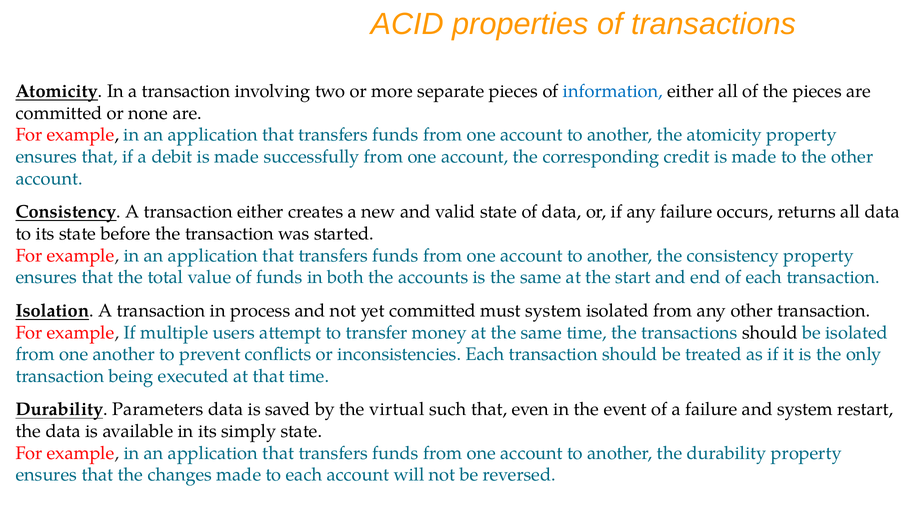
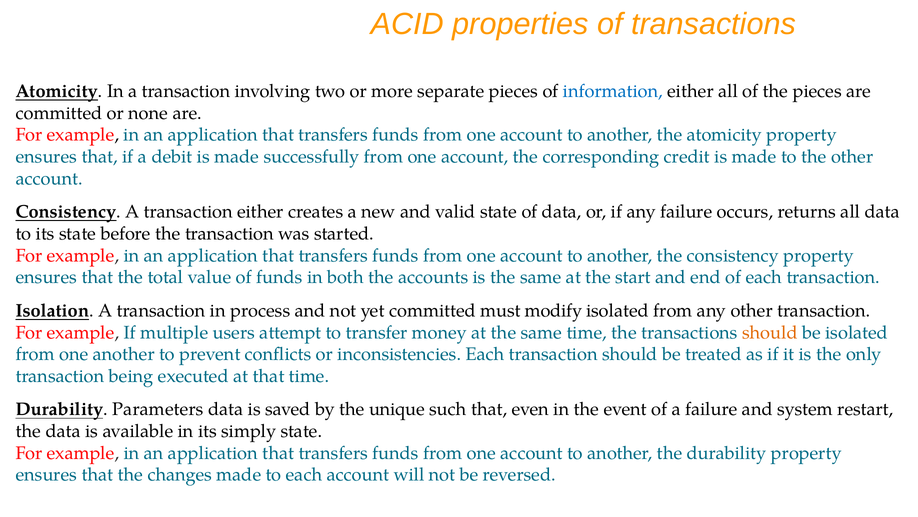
must system: system -> modify
should at (770, 332) colour: black -> orange
virtual: virtual -> unique
